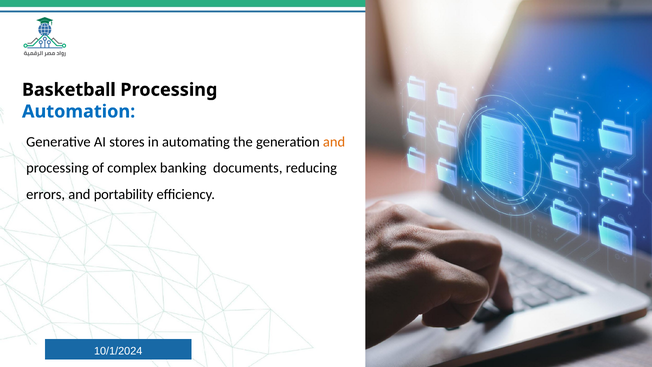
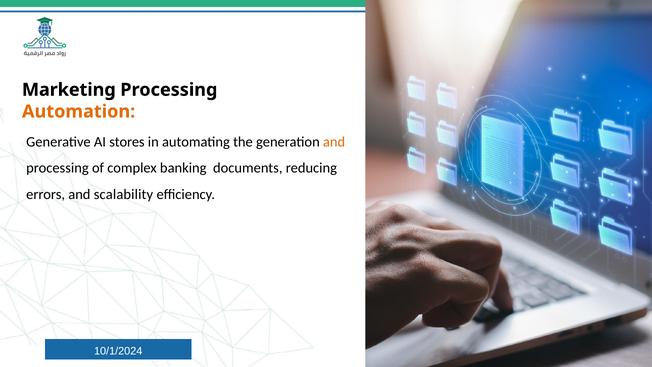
Basketball: Basketball -> Marketing
Automation colour: blue -> orange
portability: portability -> scalability
